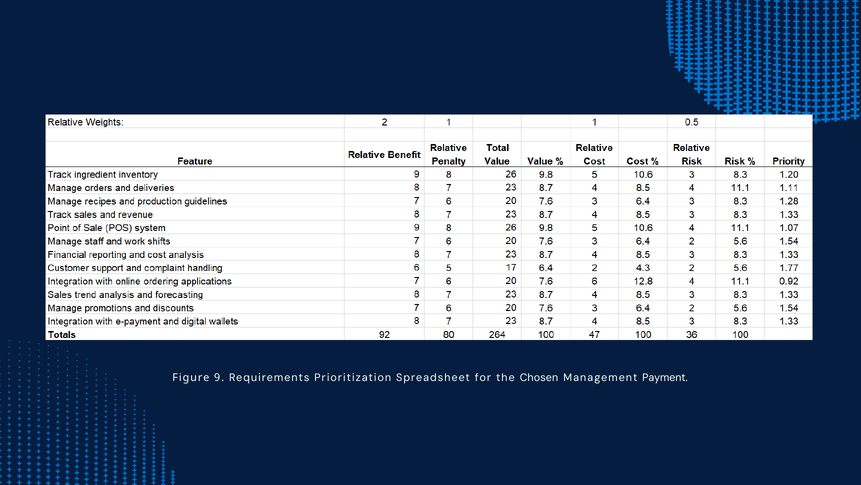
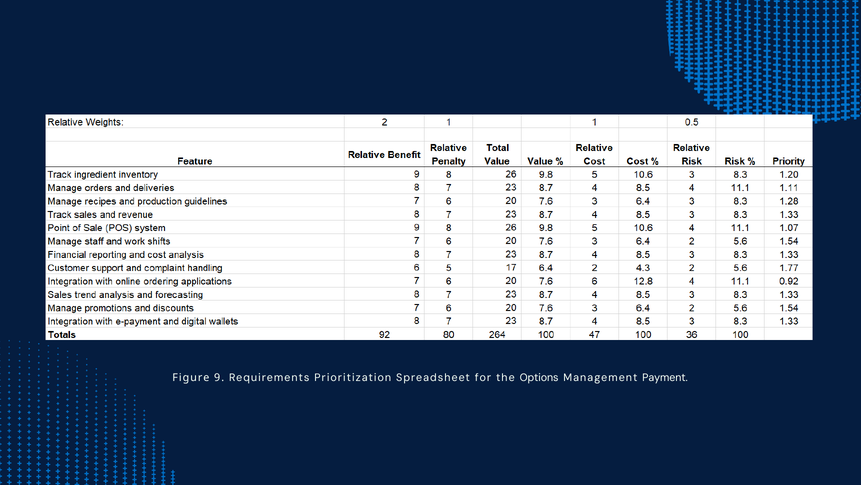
Chosen: Chosen -> Options
